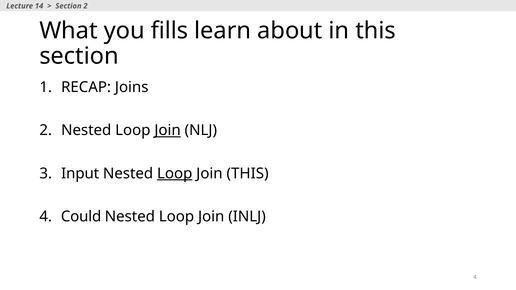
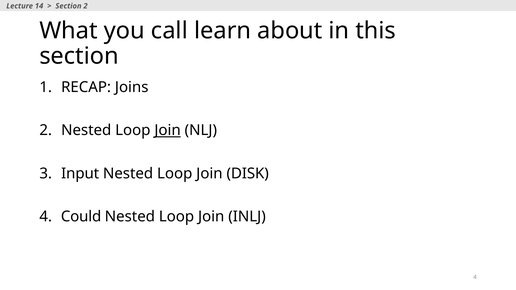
fills: fills -> call
Loop at (175, 174) underline: present -> none
Join THIS: THIS -> DISK
